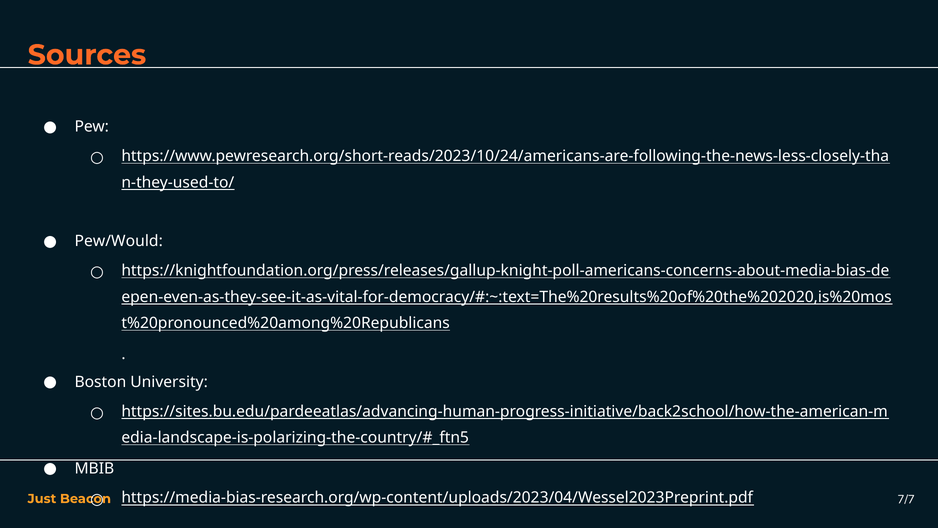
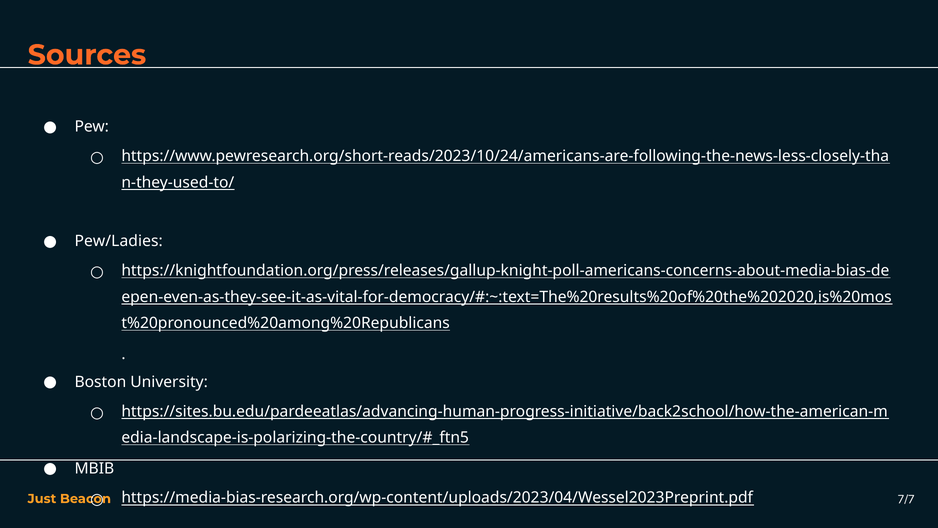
Pew/Would: Pew/Would -> Pew/Ladies
